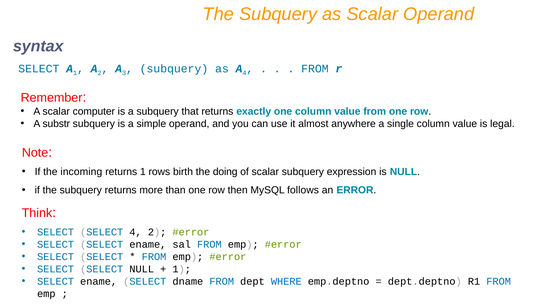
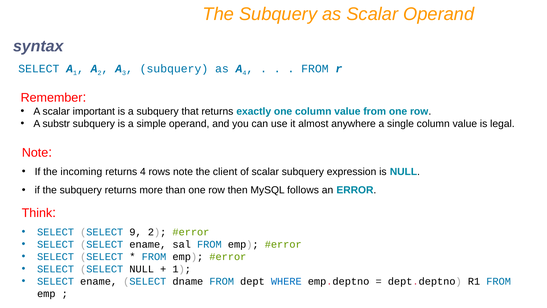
computer: computer -> important
returns 1: 1 -> 4
rows birth: birth -> note
doing: doing -> client
SELECT 4: 4 -> 9
